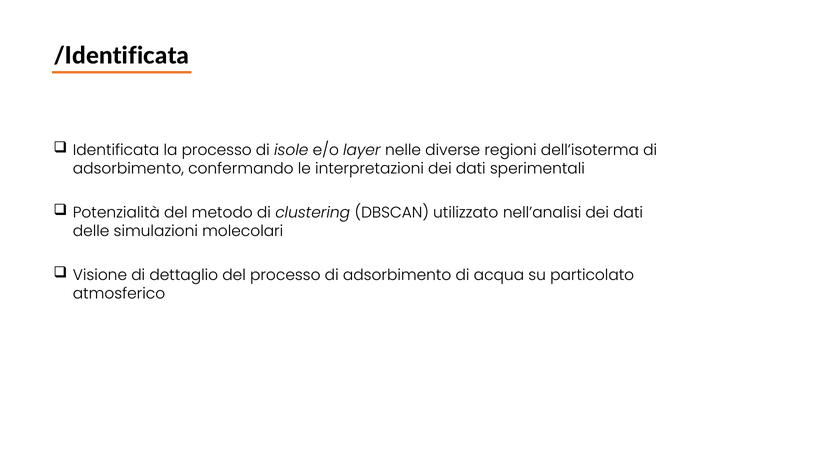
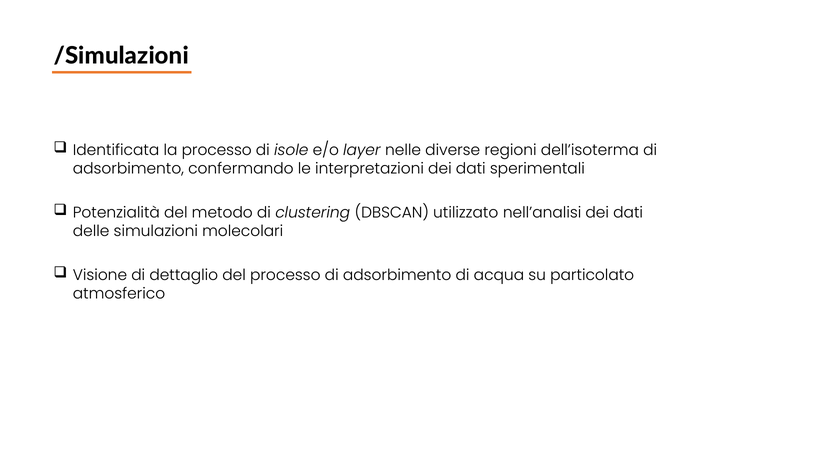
/Identificata: /Identificata -> /Simulazioni
